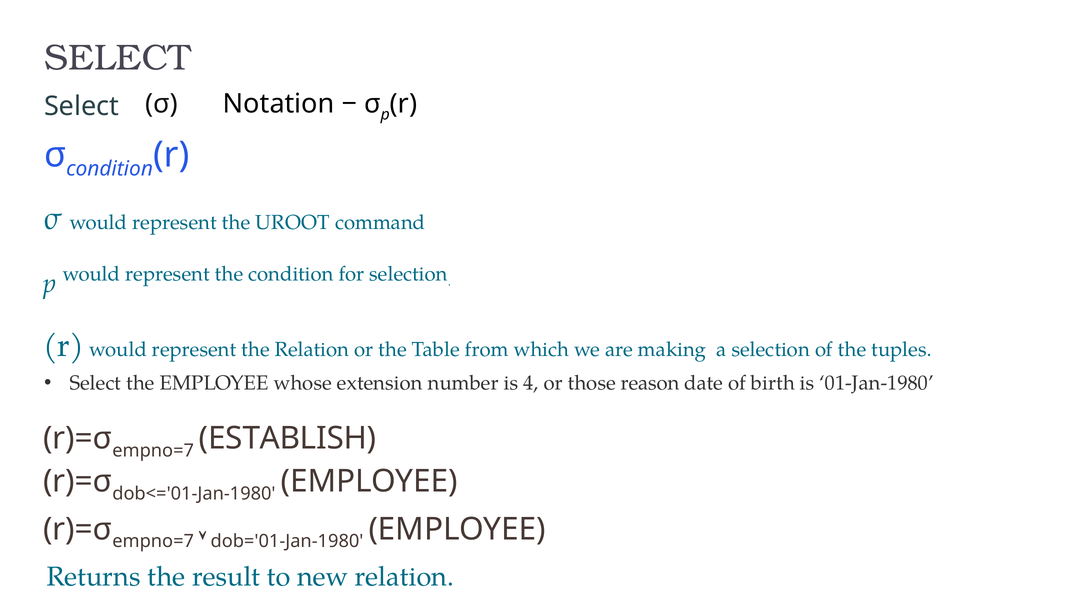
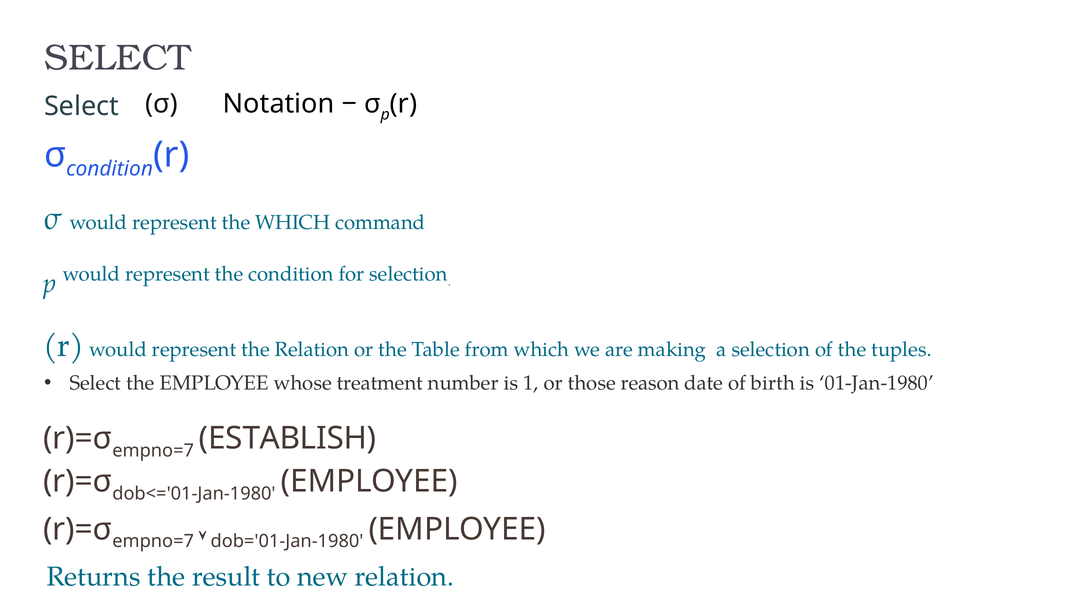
the UROOT: UROOT -> WHICH
extension: extension -> treatment
4: 4 -> 1
